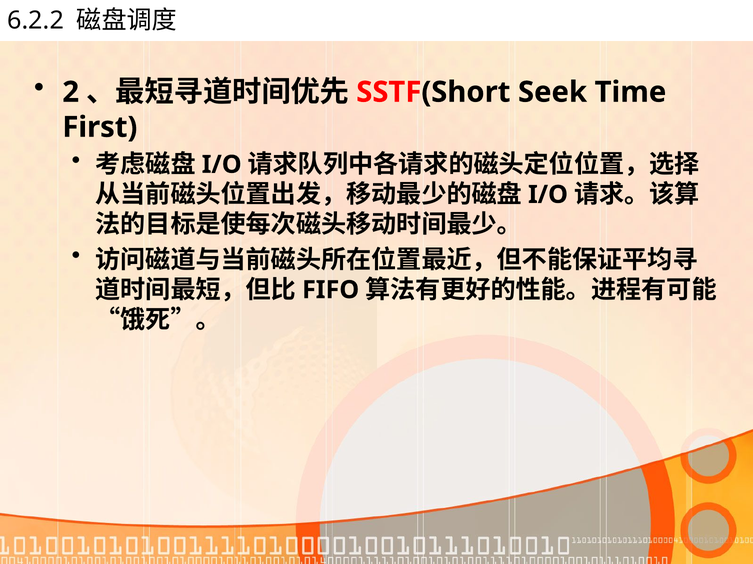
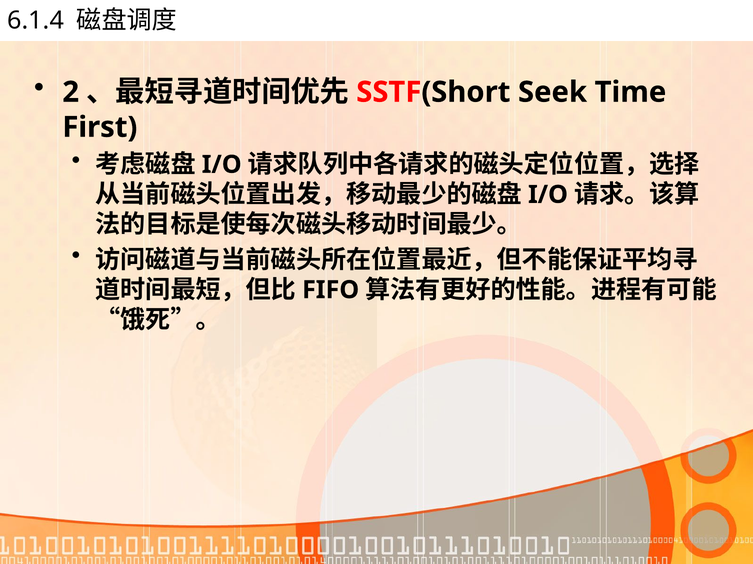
6.2.2: 6.2.2 -> 6.1.4
